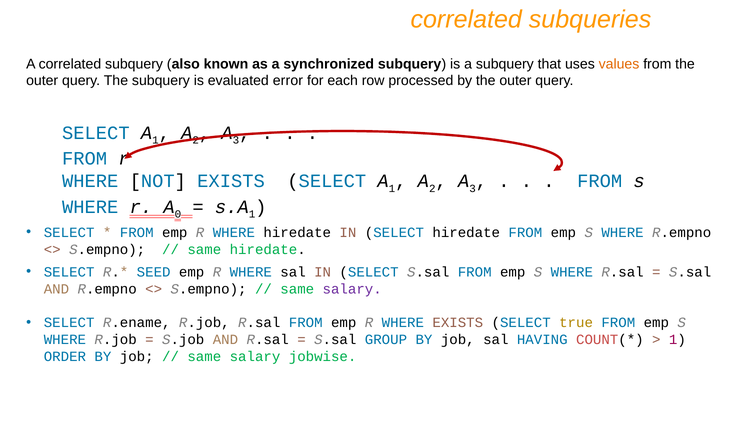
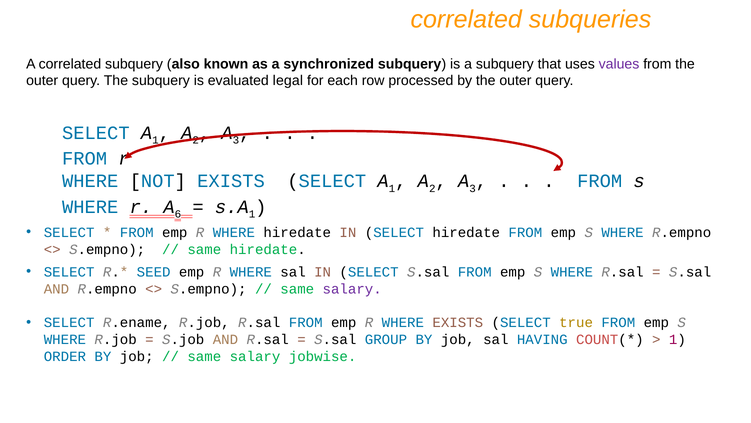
values colour: orange -> purple
error: error -> legal
0: 0 -> 6
